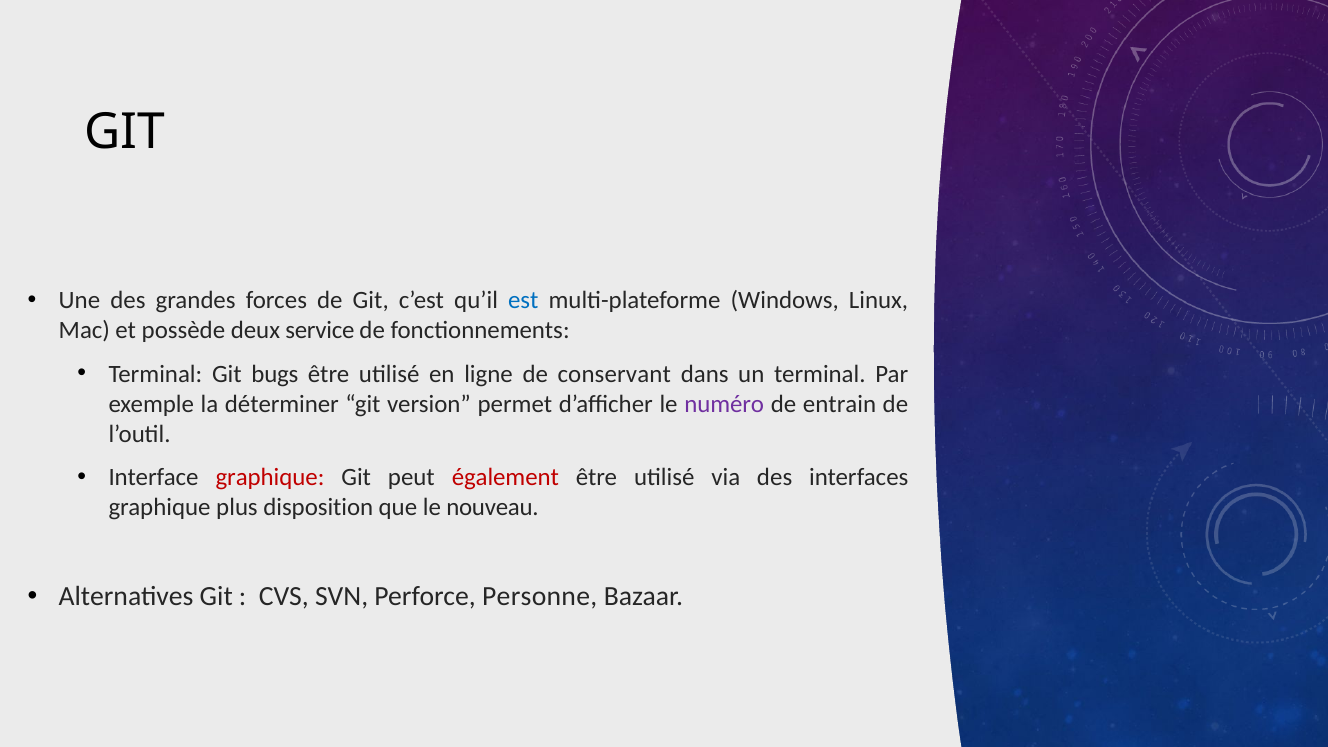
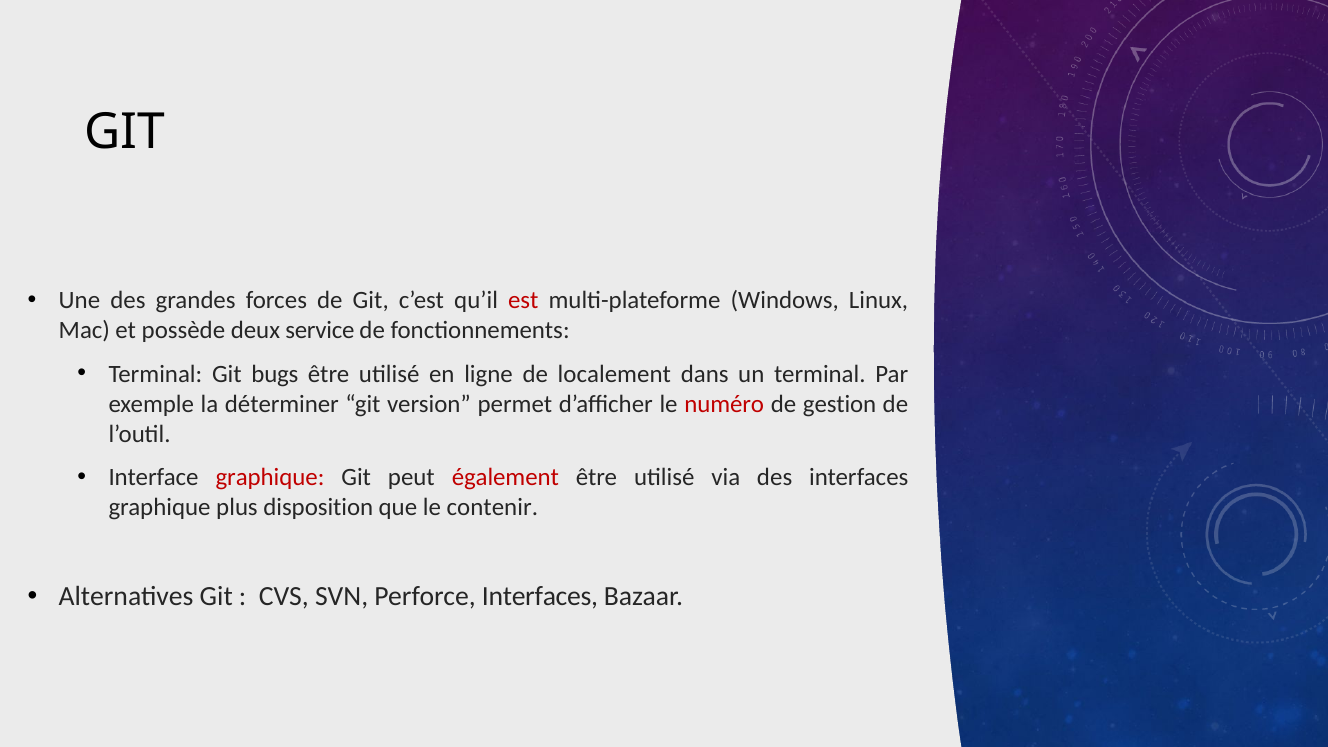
est colour: blue -> red
conservant: conservant -> localement
numéro colour: purple -> red
entrain: entrain -> gestion
nouveau: nouveau -> contenir
Perforce Personne: Personne -> Interfaces
